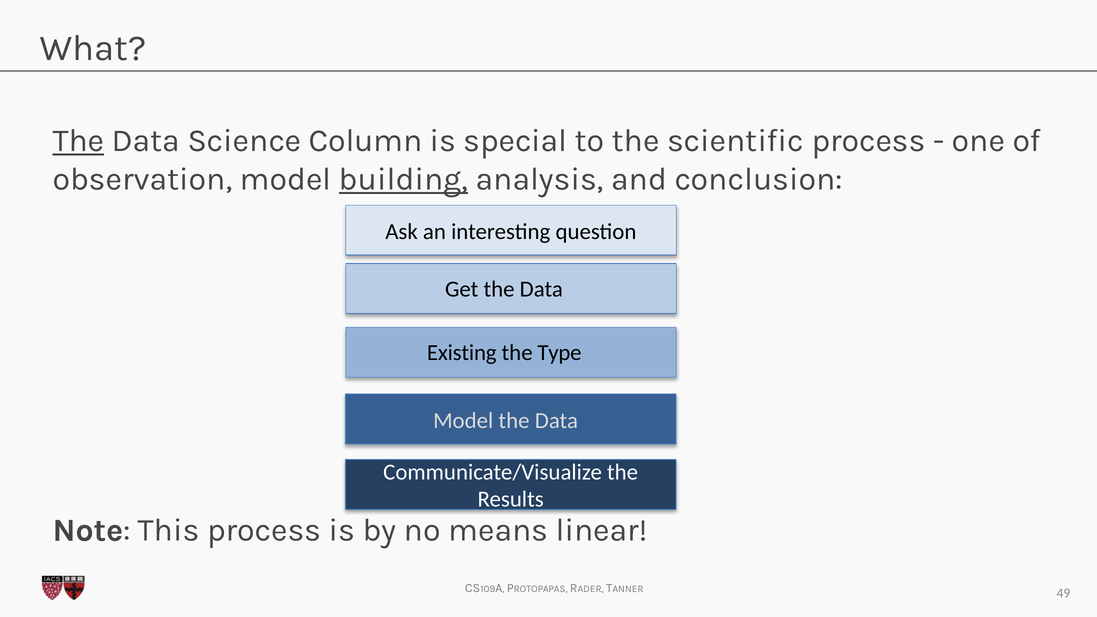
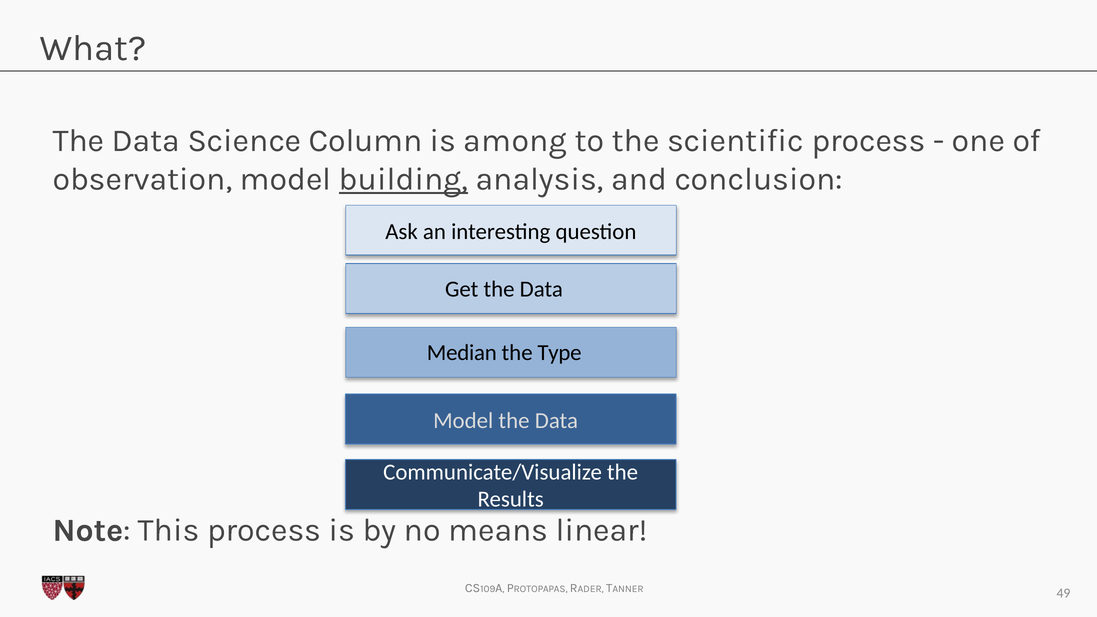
The at (78, 141) underline: present -> none
special: special -> among
Existing: Existing -> Median
